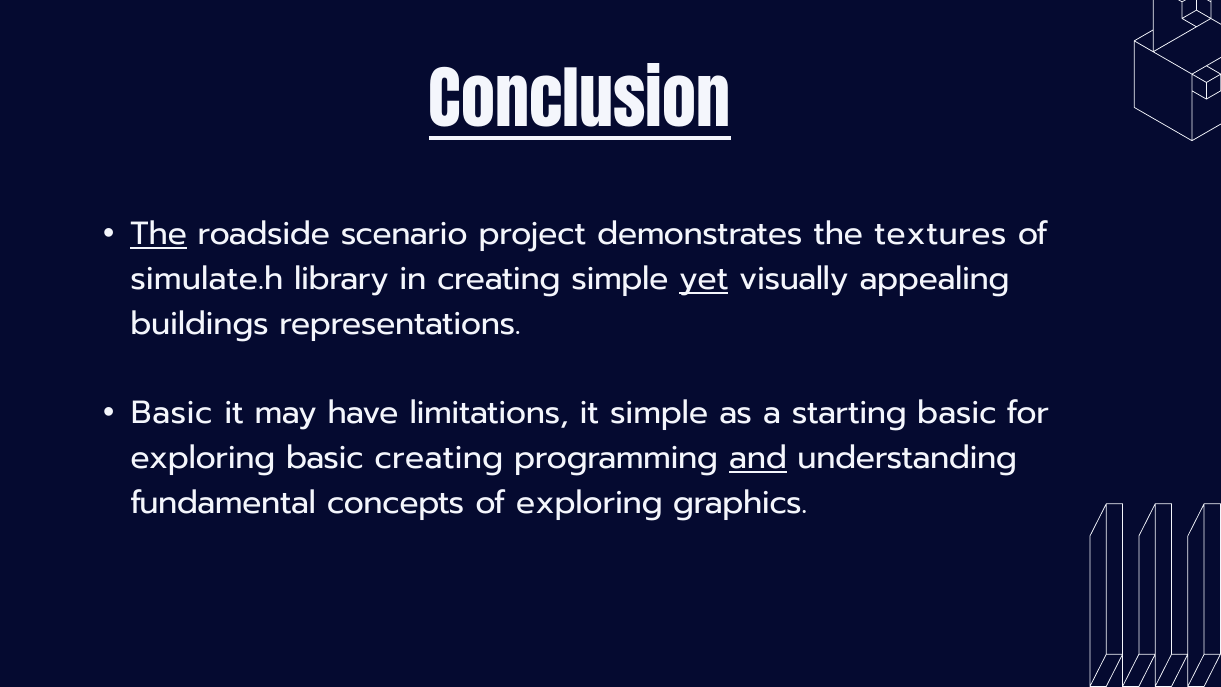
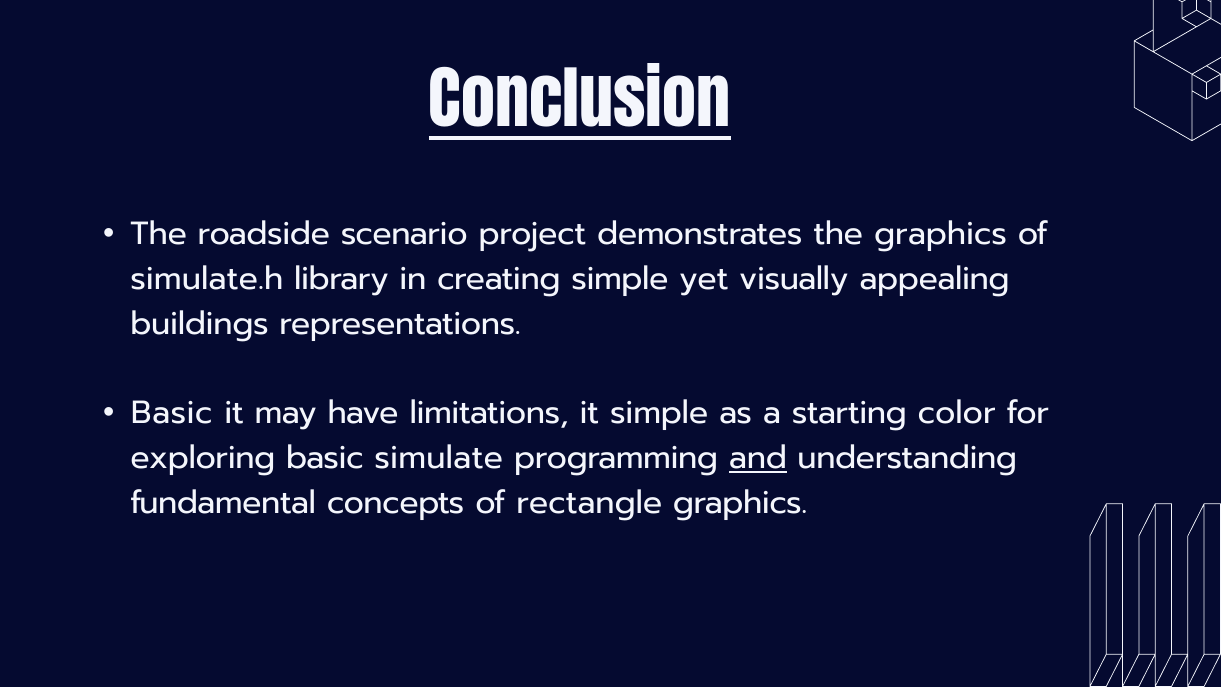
The at (159, 234) underline: present -> none
the textures: textures -> graphics
yet underline: present -> none
starting basic: basic -> color
basic creating: creating -> simulate
of exploring: exploring -> rectangle
